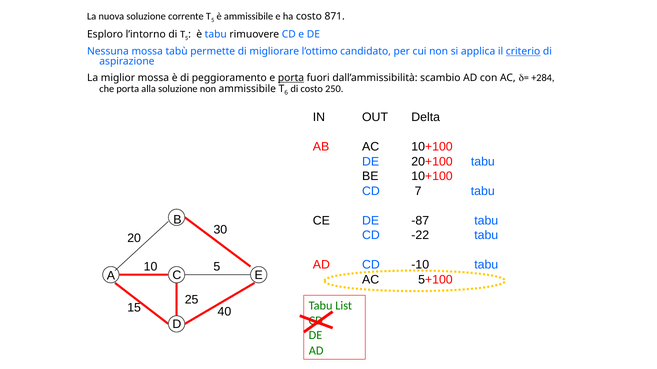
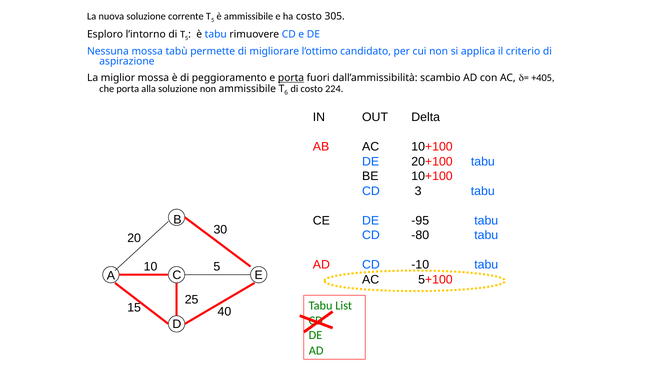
871: 871 -> 305
criterio underline: present -> none
+284: +284 -> +405
250: 250 -> 224
7: 7 -> 3
-87: -87 -> -95
-22: -22 -> -80
